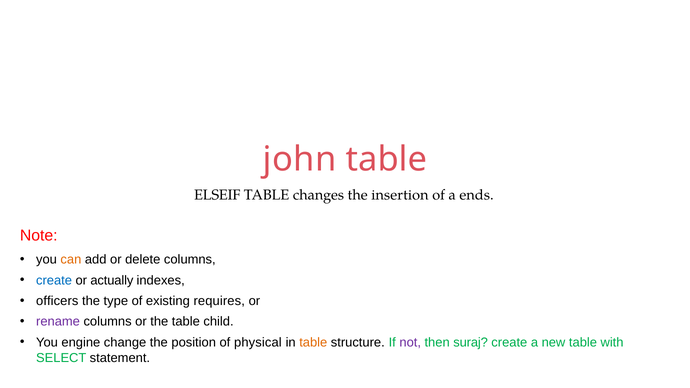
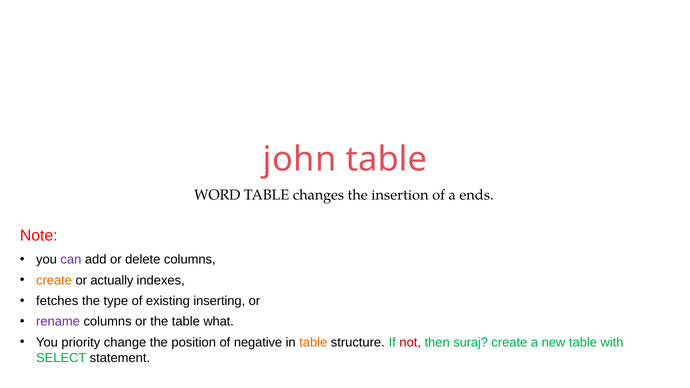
ELSEIF: ELSEIF -> WORD
can colour: orange -> purple
create at (54, 280) colour: blue -> orange
officers: officers -> fetches
requires: requires -> inserting
child: child -> what
engine: engine -> priority
physical: physical -> negative
not colour: purple -> red
